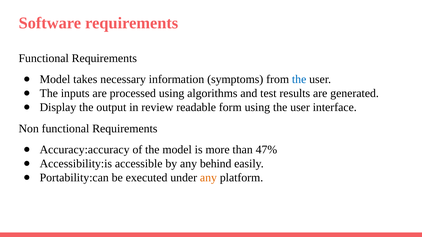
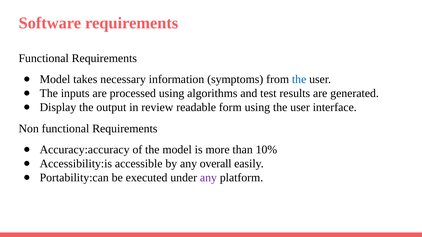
47%: 47% -> 10%
behind: behind -> overall
any at (208, 178) colour: orange -> purple
